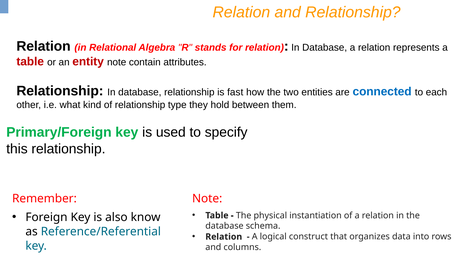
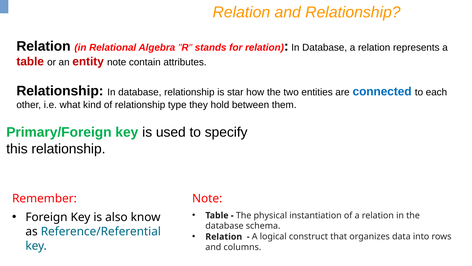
fast: fast -> star
